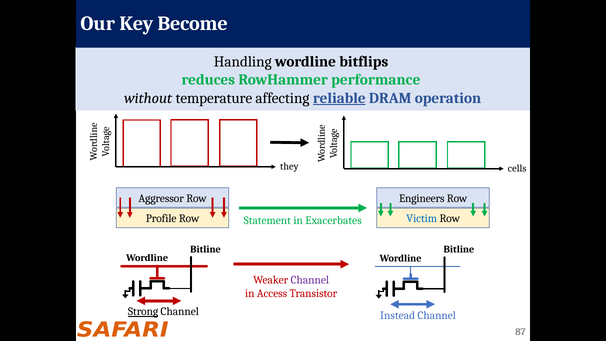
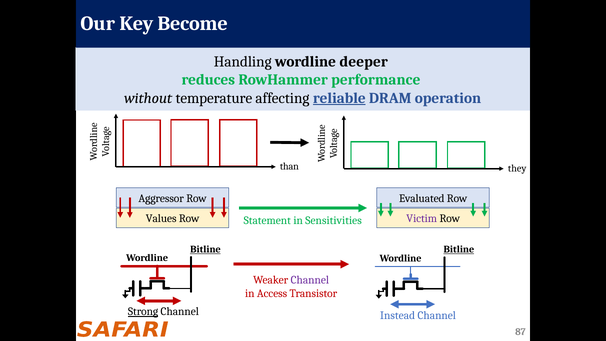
bitflips: bitflips -> deeper
they: they -> than
cells: cells -> they
Engineers: Engineers -> Evaluated
Profile: Profile -> Values
Victim colour: blue -> purple
Exacerbates: Exacerbates -> Sensitivities
Bitline at (459, 249) underline: none -> present
Bitline at (205, 249) underline: none -> present
